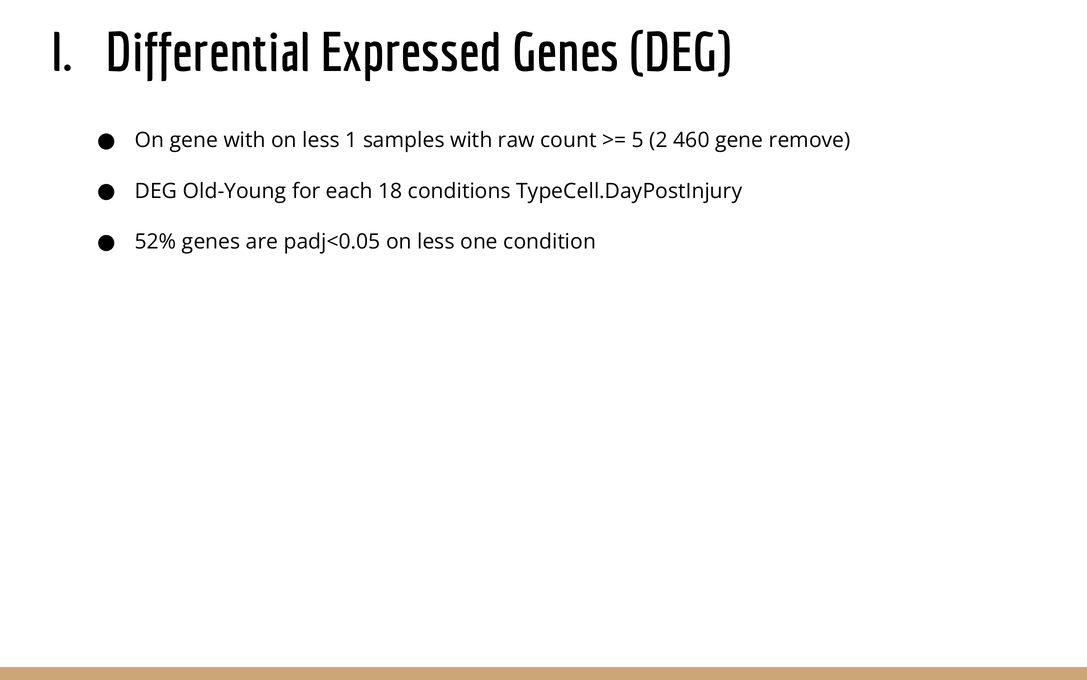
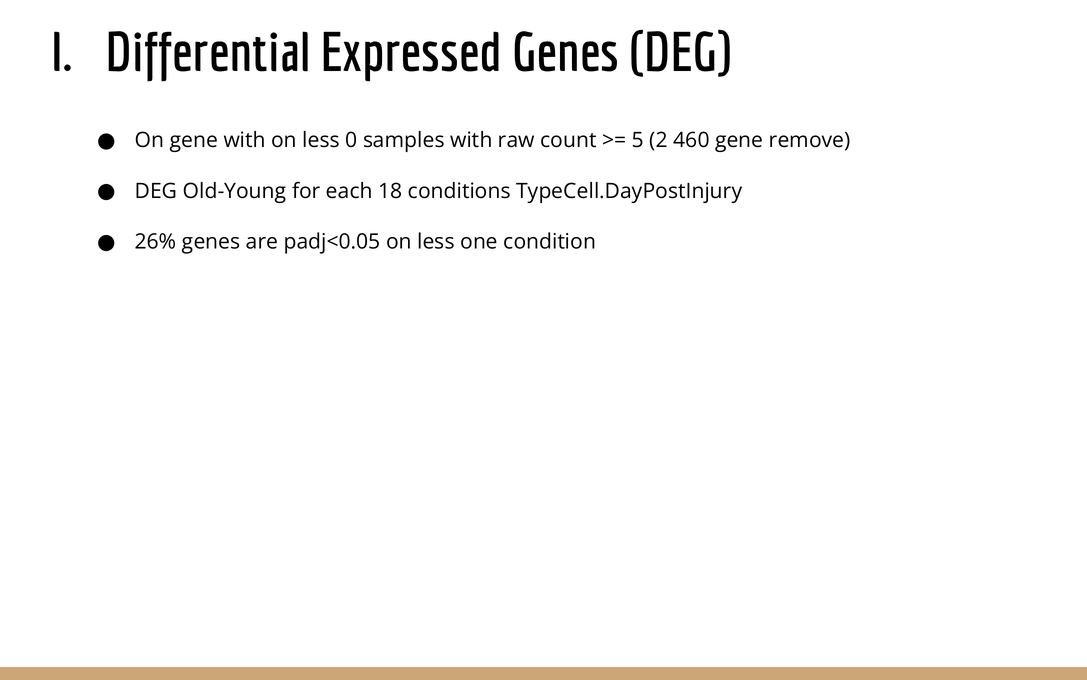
1: 1 -> 0
52%: 52% -> 26%
